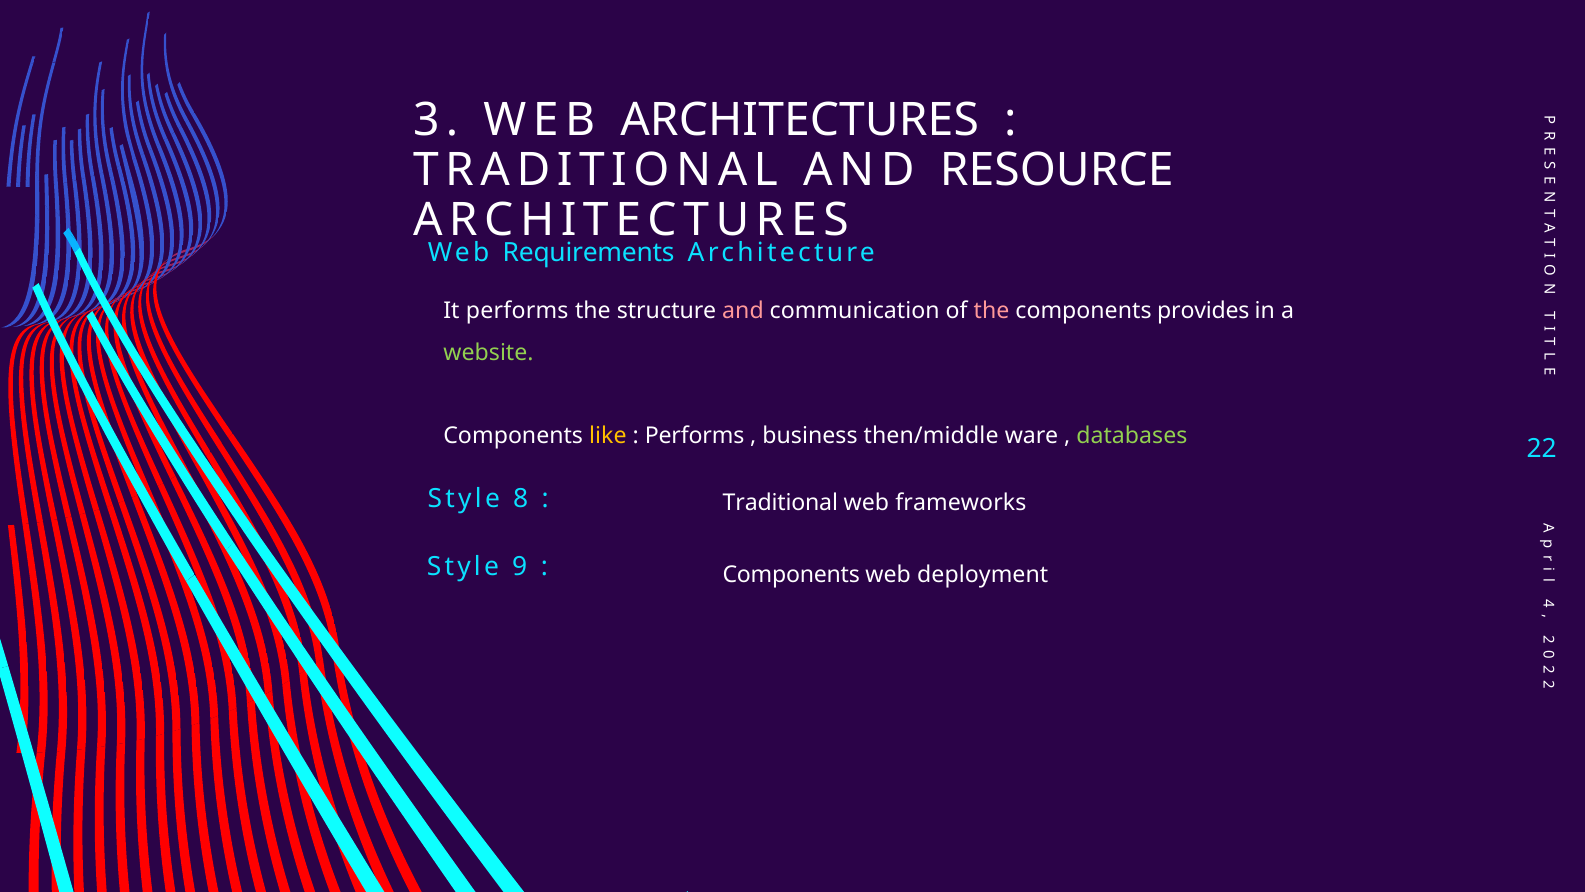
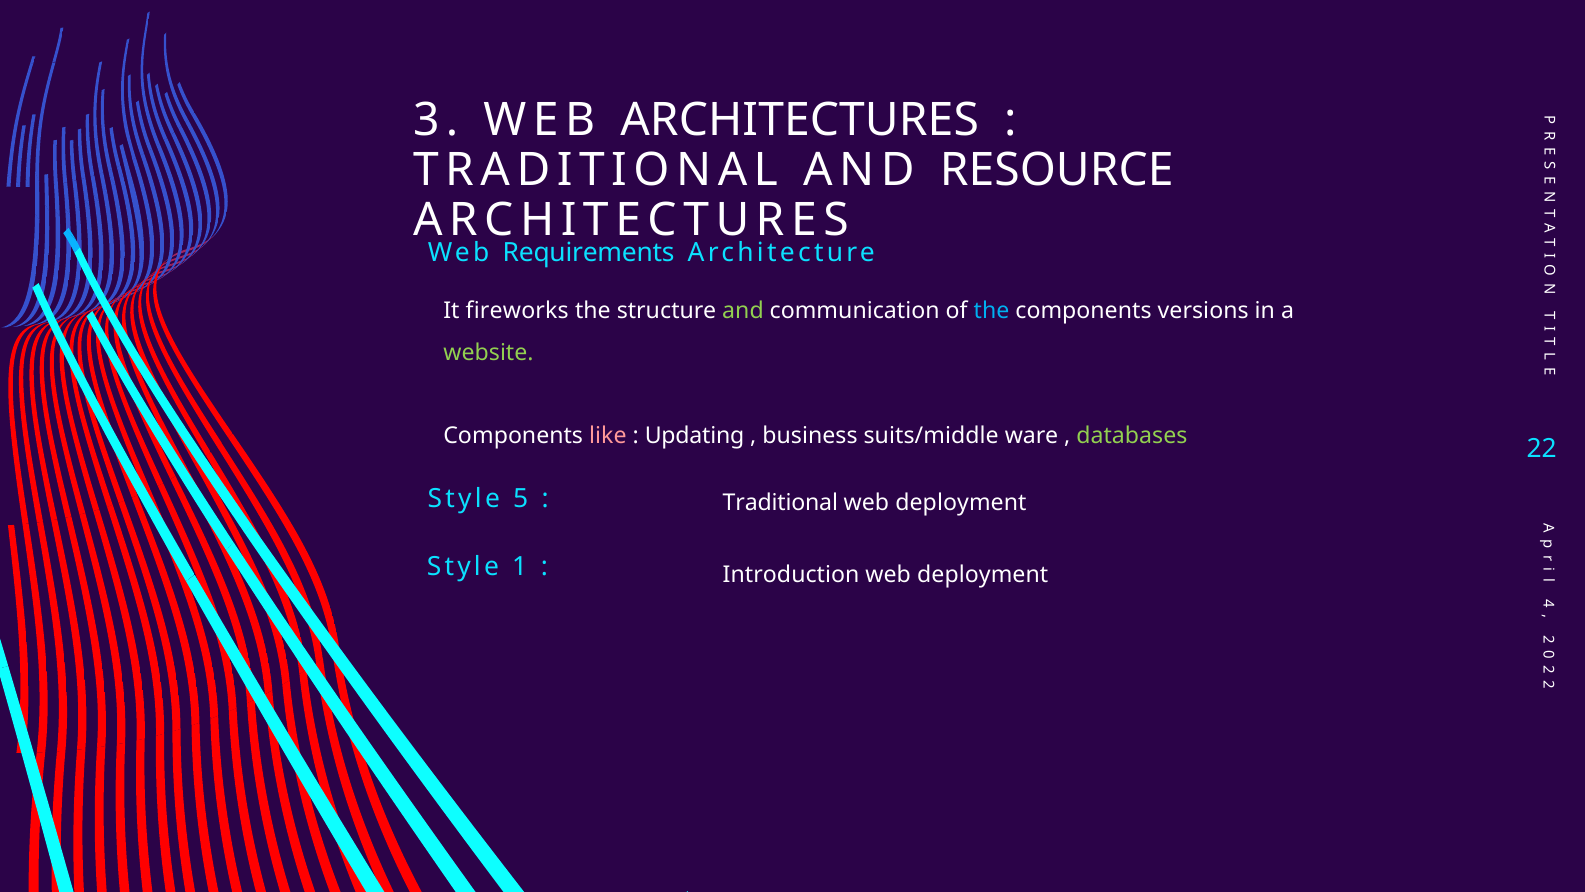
It performs: performs -> fireworks
and at (743, 311) colour: pink -> light green
the at (991, 311) colour: pink -> light blue
provides: provides -> versions
like colour: yellow -> pink
Performs at (695, 436): Performs -> Updating
then/middle: then/middle -> suits/middle
8: 8 -> 5
frameworks at (961, 503): frameworks -> deployment
9: 9 -> 1
Components at (791, 575): Components -> Introduction
